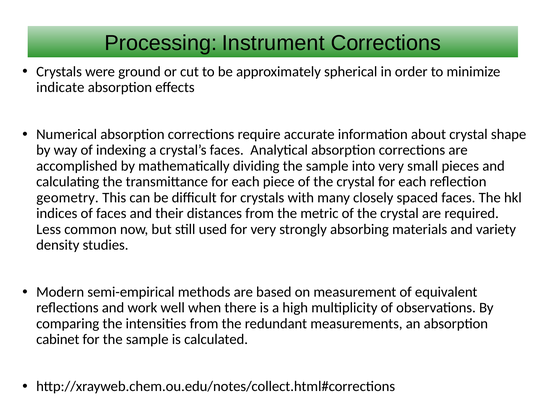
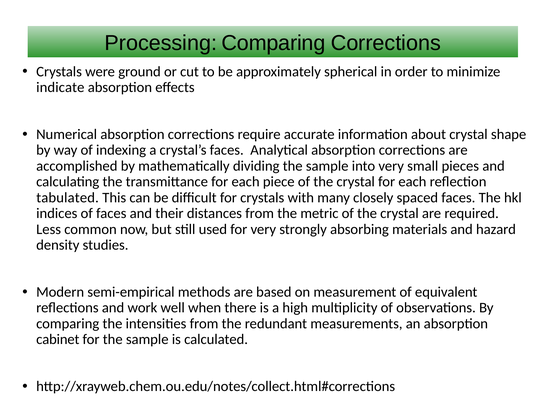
Processing Instrument: Instrument -> Comparing
geometry: geometry -> tabulated
variety: variety -> hazard
